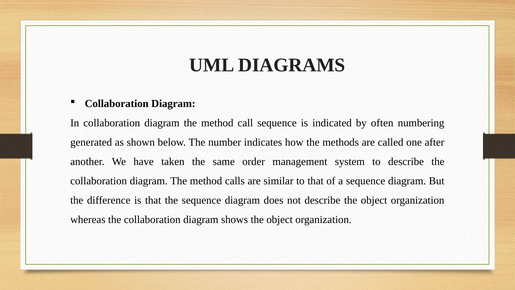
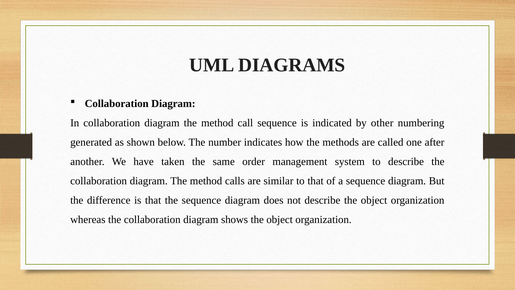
often: often -> other
